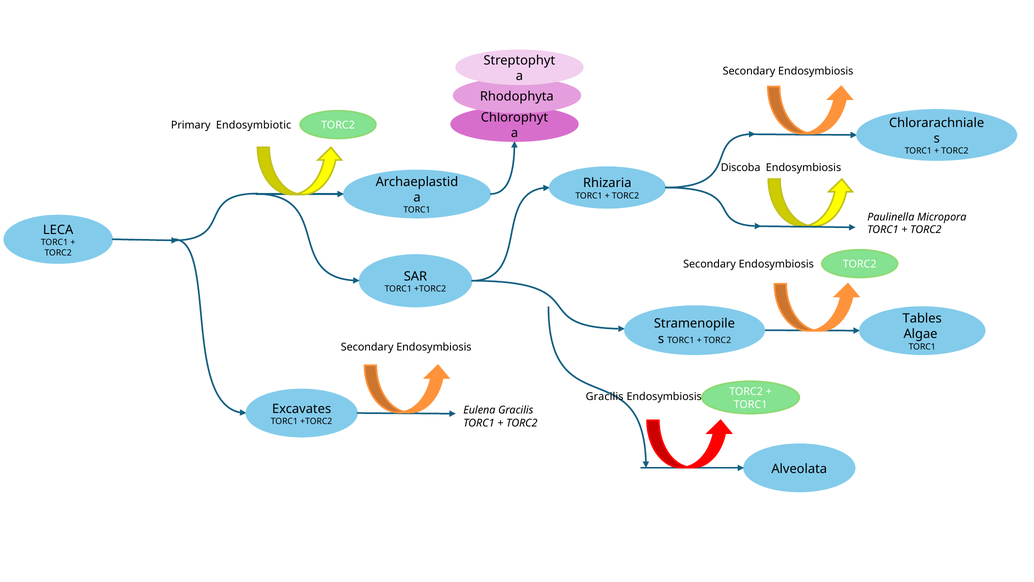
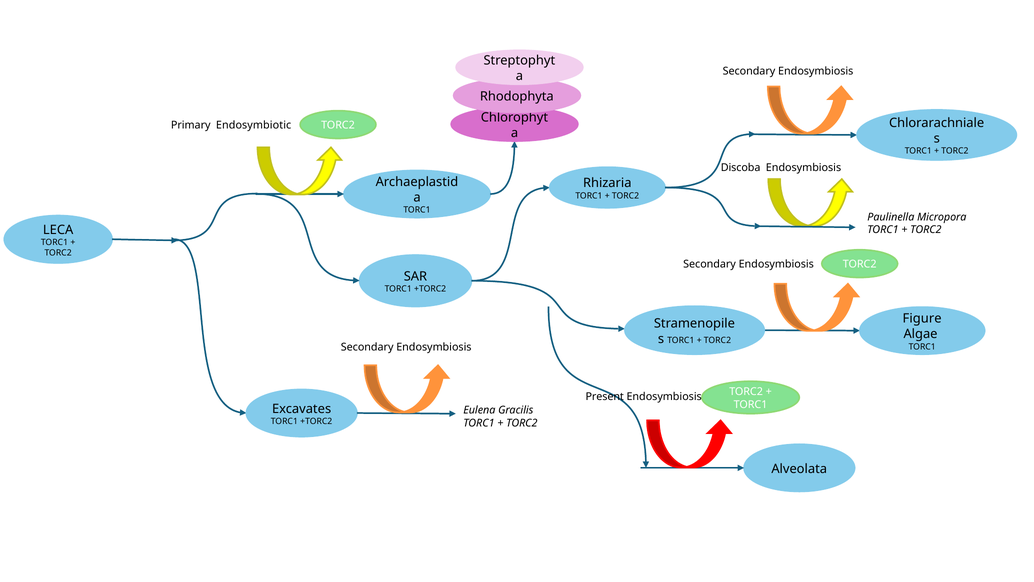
Tables: Tables -> Figure
Gracilis at (605, 396): Gracilis -> Present
